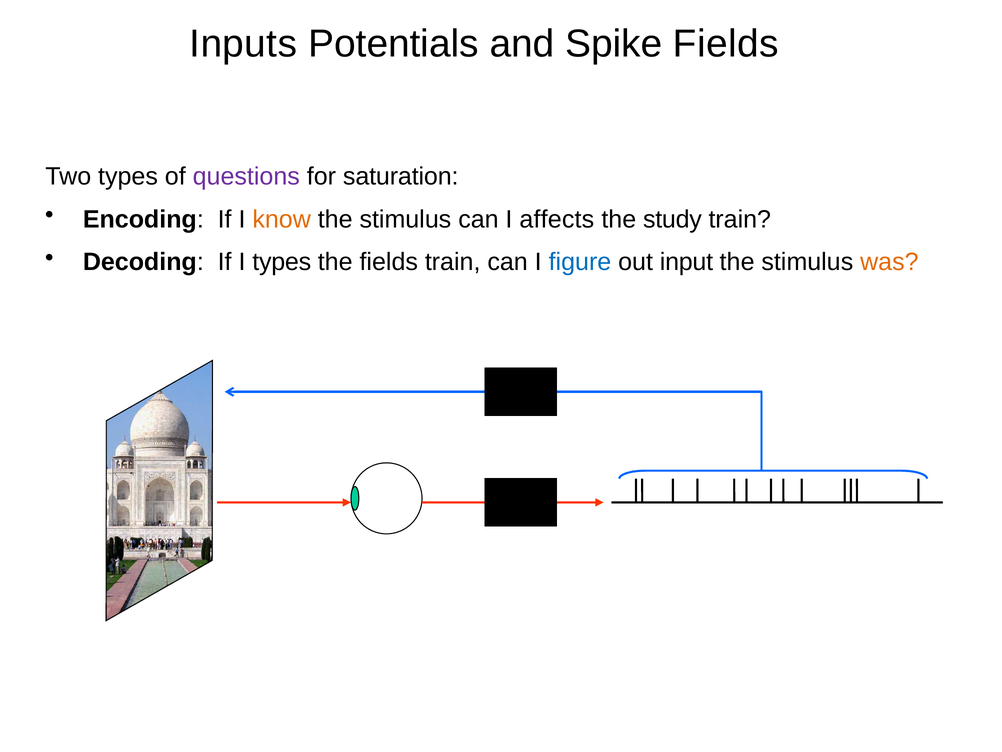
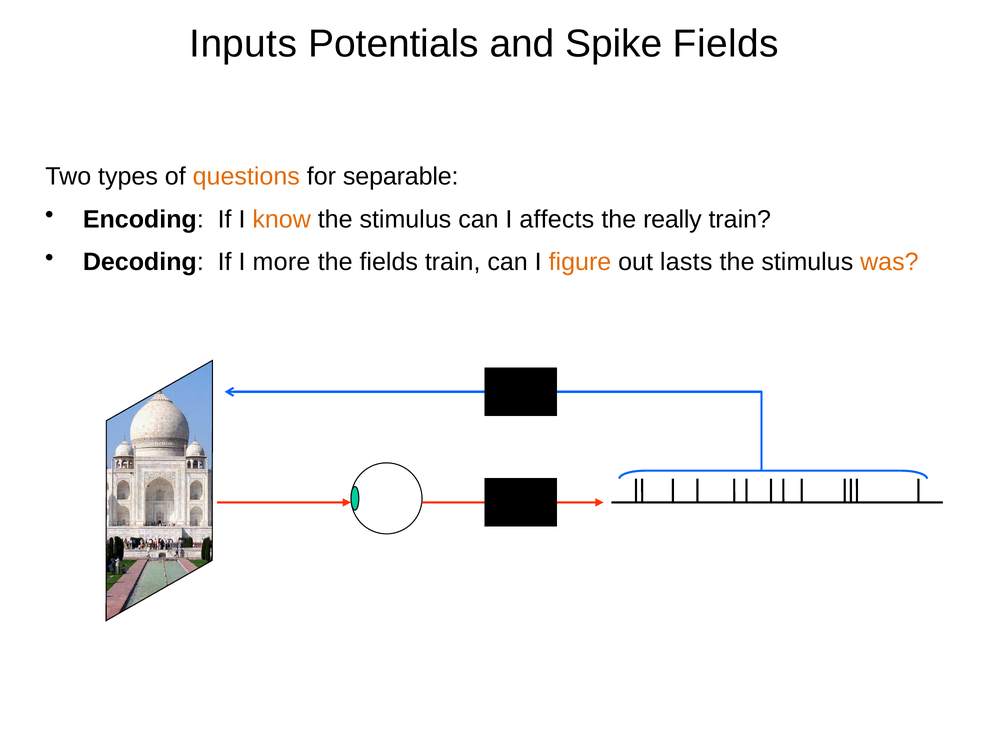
questions colour: purple -> orange
saturation: saturation -> separable
study: study -> really
I types: types -> more
figure colour: blue -> orange
input: input -> lasts
